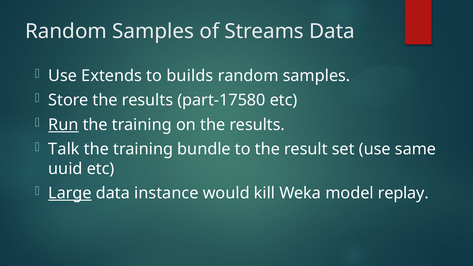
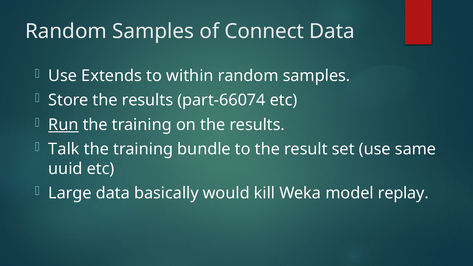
Streams: Streams -> Connect
builds: builds -> within
part-17580: part-17580 -> part-66074
Large underline: present -> none
instance: instance -> basically
